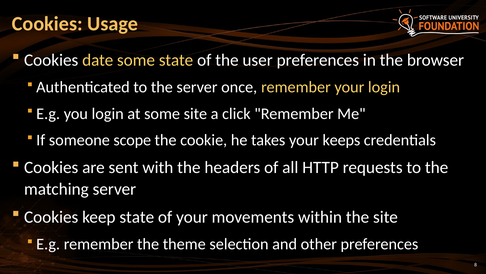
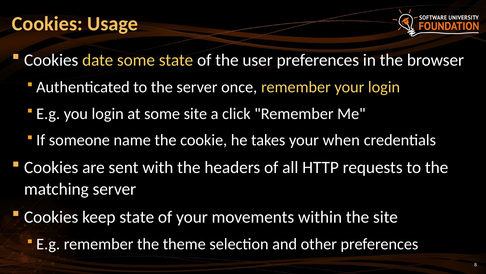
scope: scope -> name
keeps: keeps -> when
